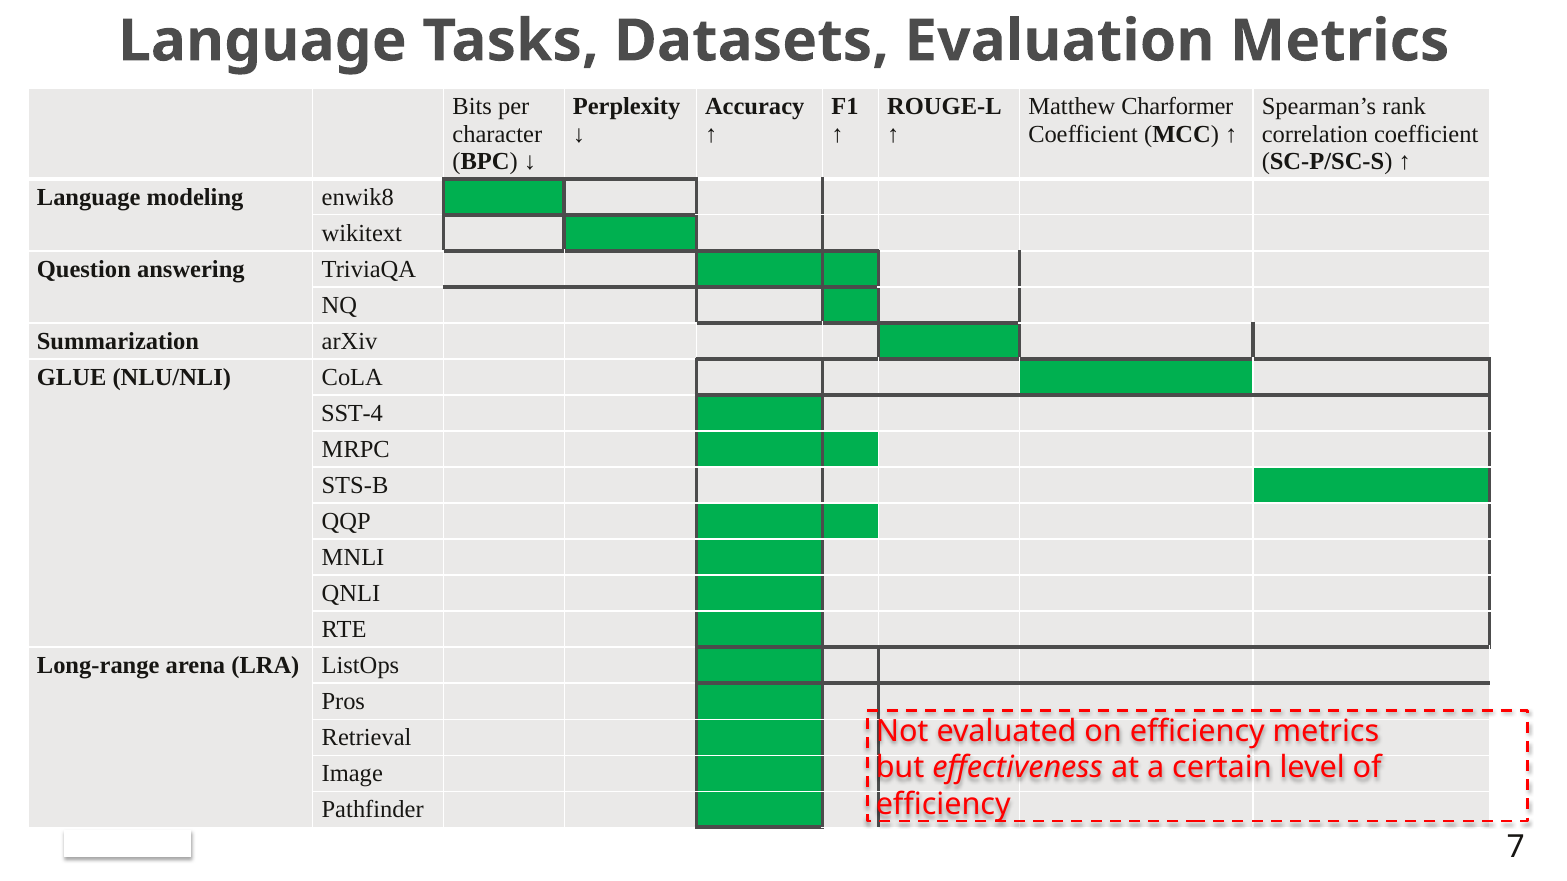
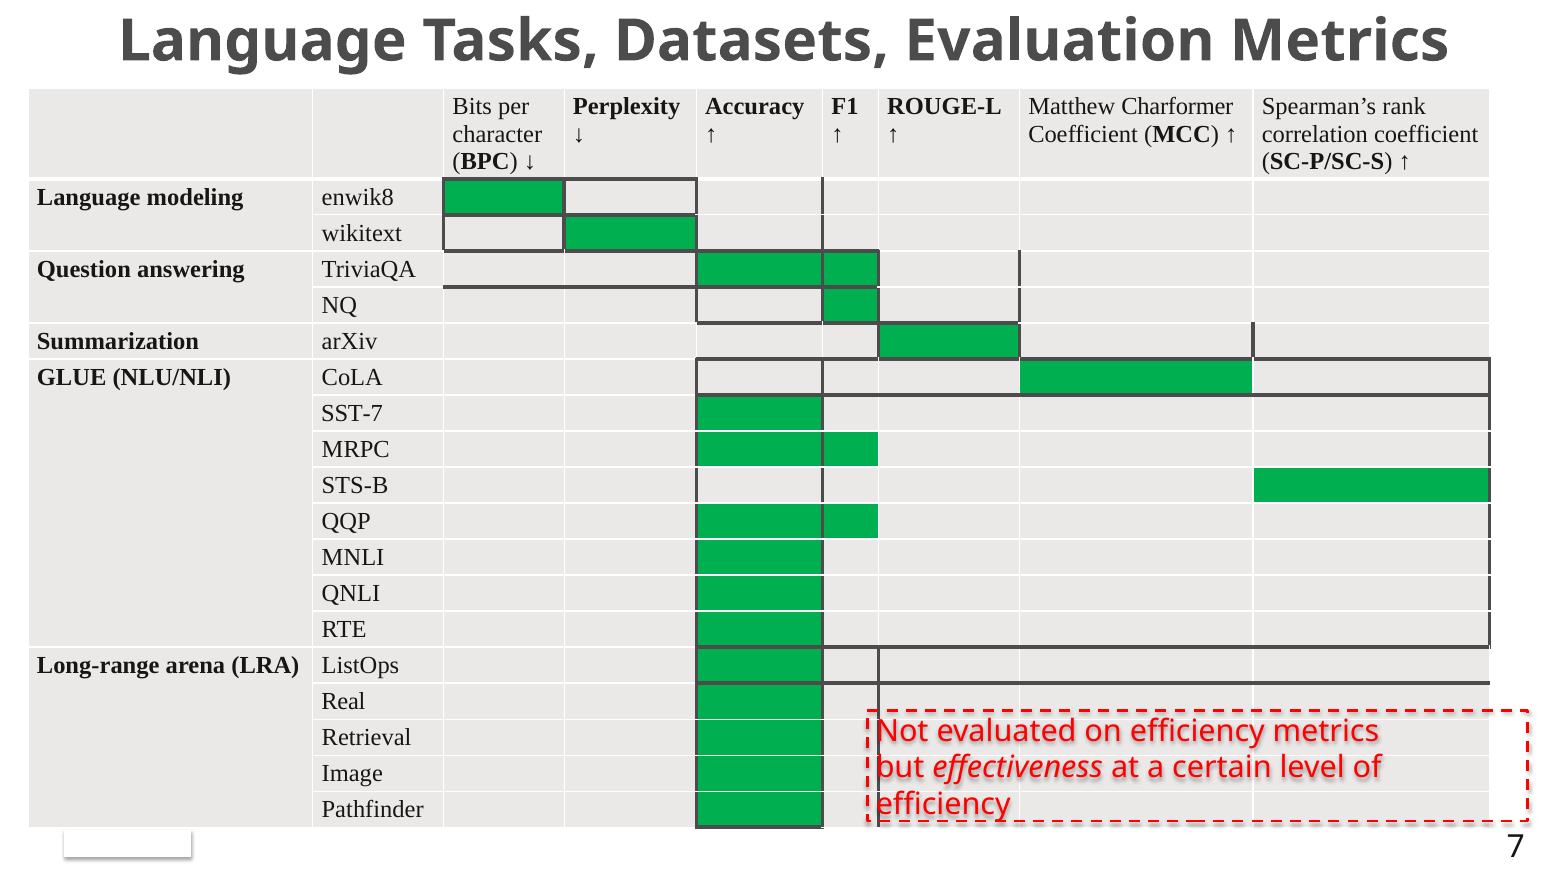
SST-4: SST-4 -> SST-7
Pros: Pros -> Real
